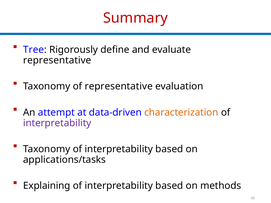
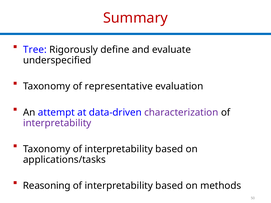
representative at (57, 60): representative -> underspecified
characterization colour: orange -> purple
Explaining: Explaining -> Reasoning
